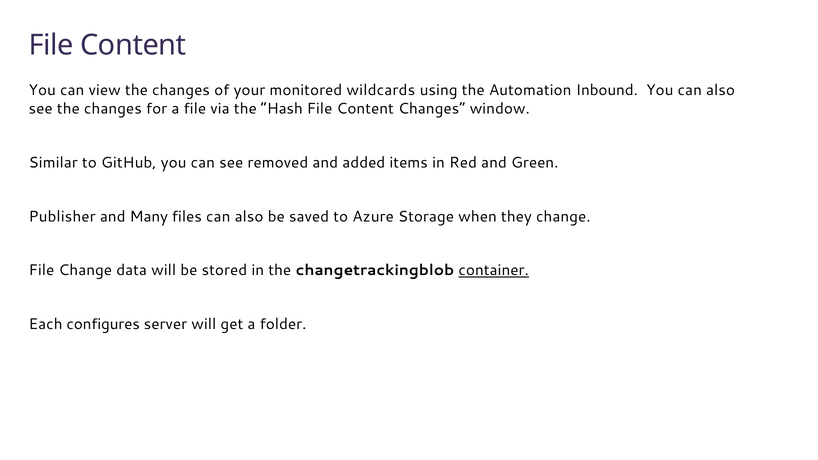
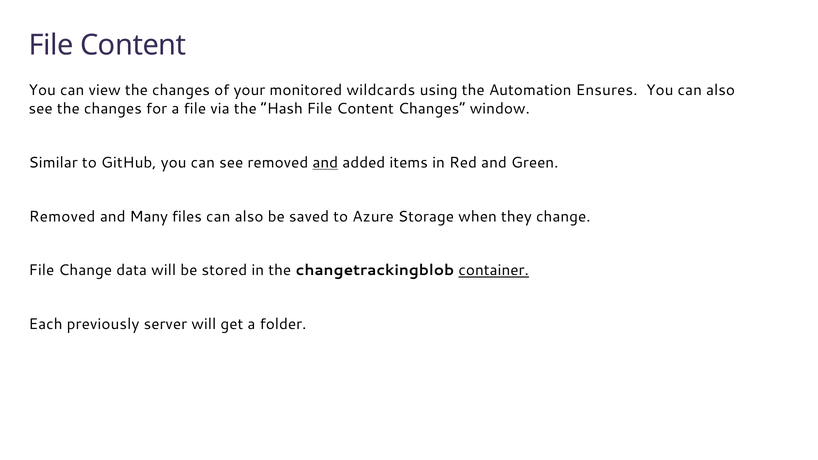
Inbound: Inbound -> Ensures
and at (325, 163) underline: none -> present
Publisher at (62, 217): Publisher -> Removed
configures: configures -> previously
